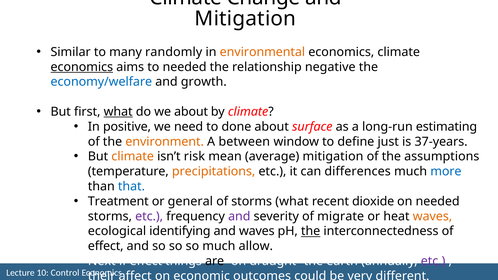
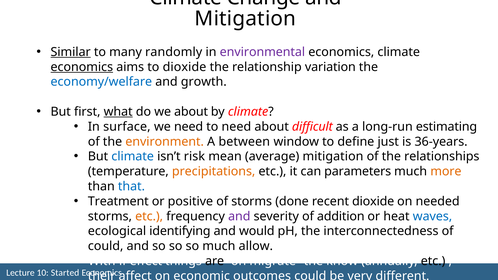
Similar underline: none -> present
environmental colour: orange -> purple
to needed: needed -> dioxide
negative: negative -> variation
positive: positive -> surface
to done: done -> need
surface: surface -> difficult
37-years: 37-years -> 36-years
climate at (133, 157) colour: orange -> blue
assumptions: assumptions -> relationships
differences: differences -> parameters
more colour: blue -> orange
general: general -> positive
storms what: what -> done
etc at (149, 216) colour: purple -> orange
migrate: migrate -> addition
waves at (433, 216) colour: orange -> blue
and waves: waves -> would
the at (311, 231) underline: present -> none
effect at (106, 246): effect -> could
Next: Next -> With
draught: draught -> migrate
the earth: earth -> know
etc at (433, 261) colour: purple -> black
Control: Control -> Started
